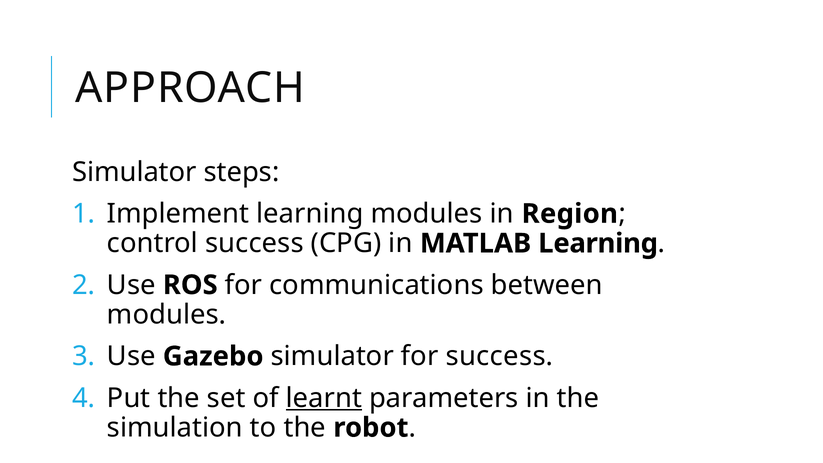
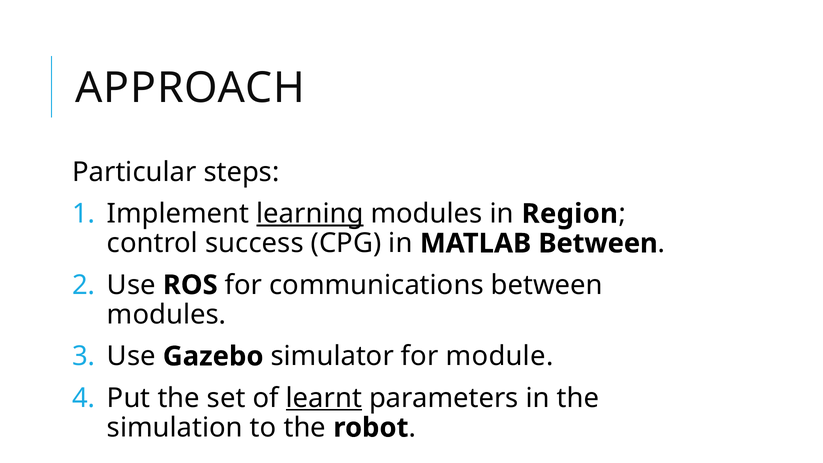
Simulator at (134, 172): Simulator -> Particular
learning at (310, 214) underline: none -> present
MATLAB Learning: Learning -> Between
for success: success -> module
